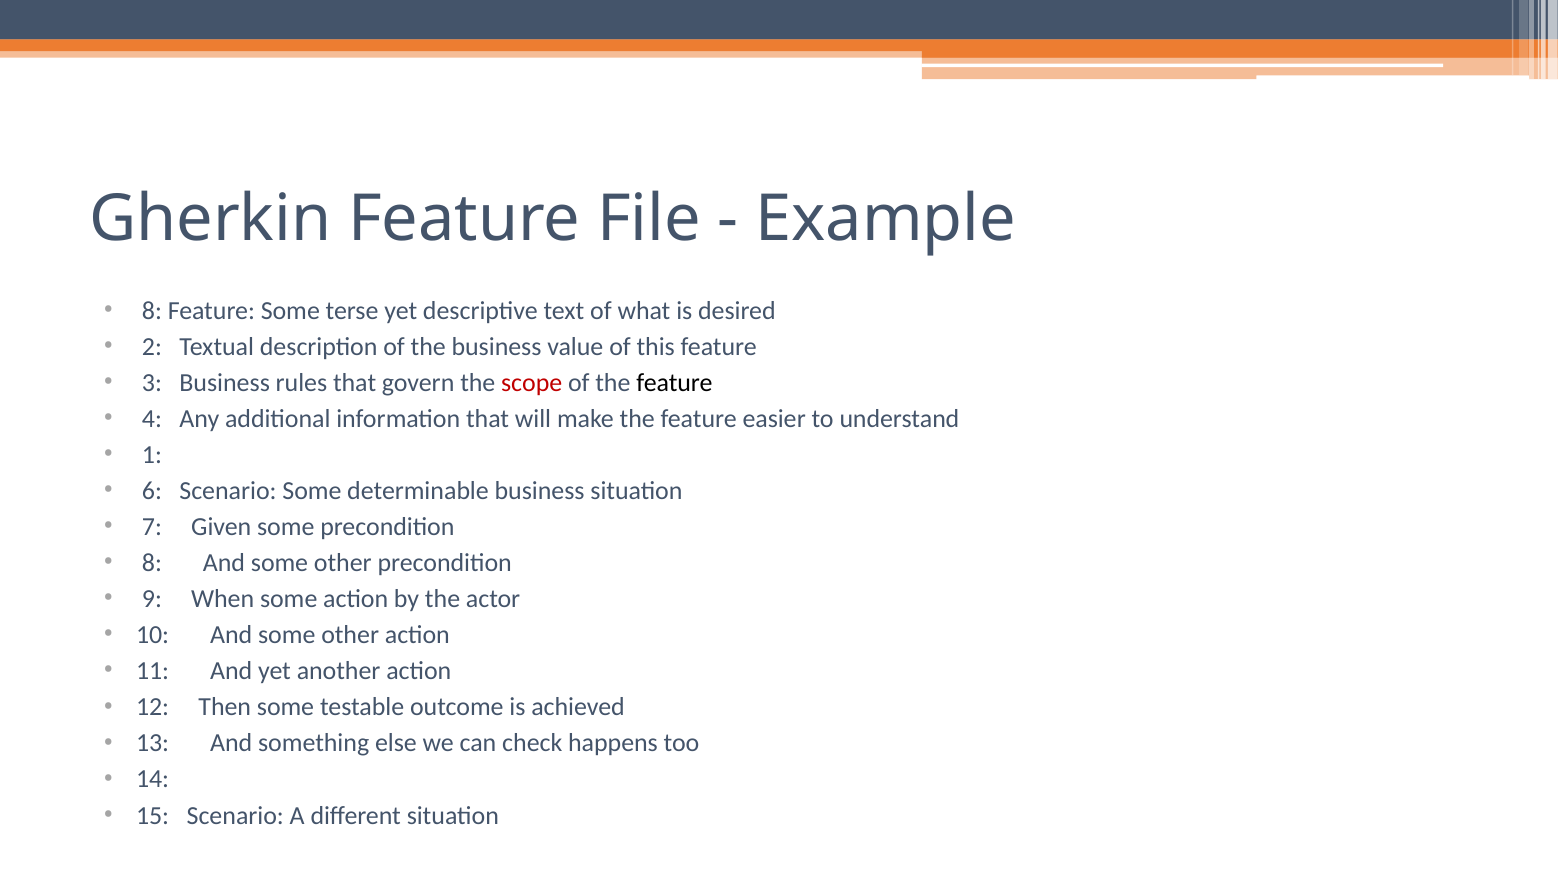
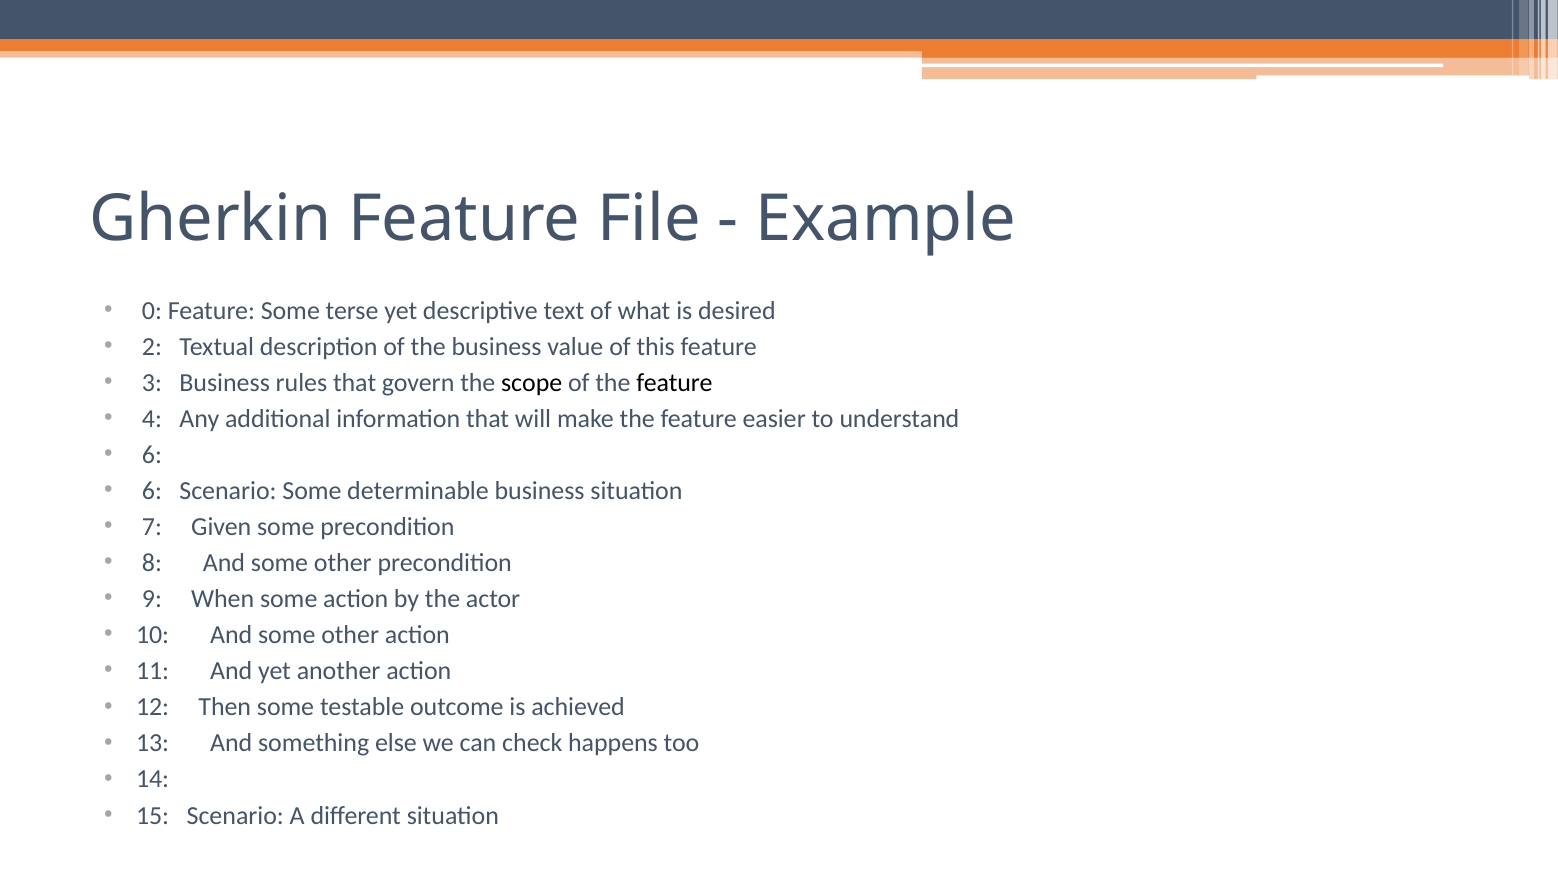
8 at (152, 311): 8 -> 0
scope colour: red -> black
1 at (152, 455): 1 -> 6
